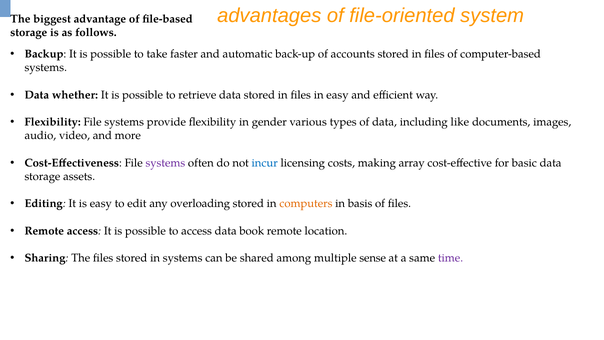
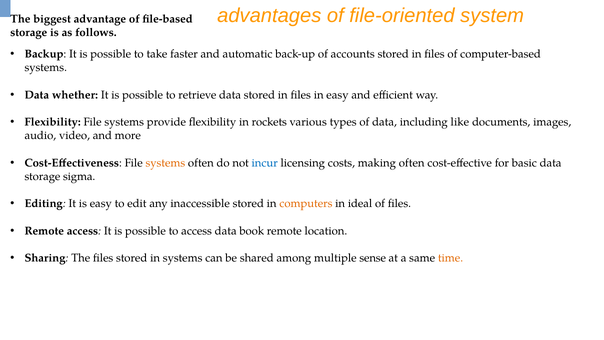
gender: gender -> rockets
systems at (165, 163) colour: purple -> orange
making array: array -> often
assets: assets -> sigma
overloading: overloading -> inaccessible
basis: basis -> ideal
time colour: purple -> orange
